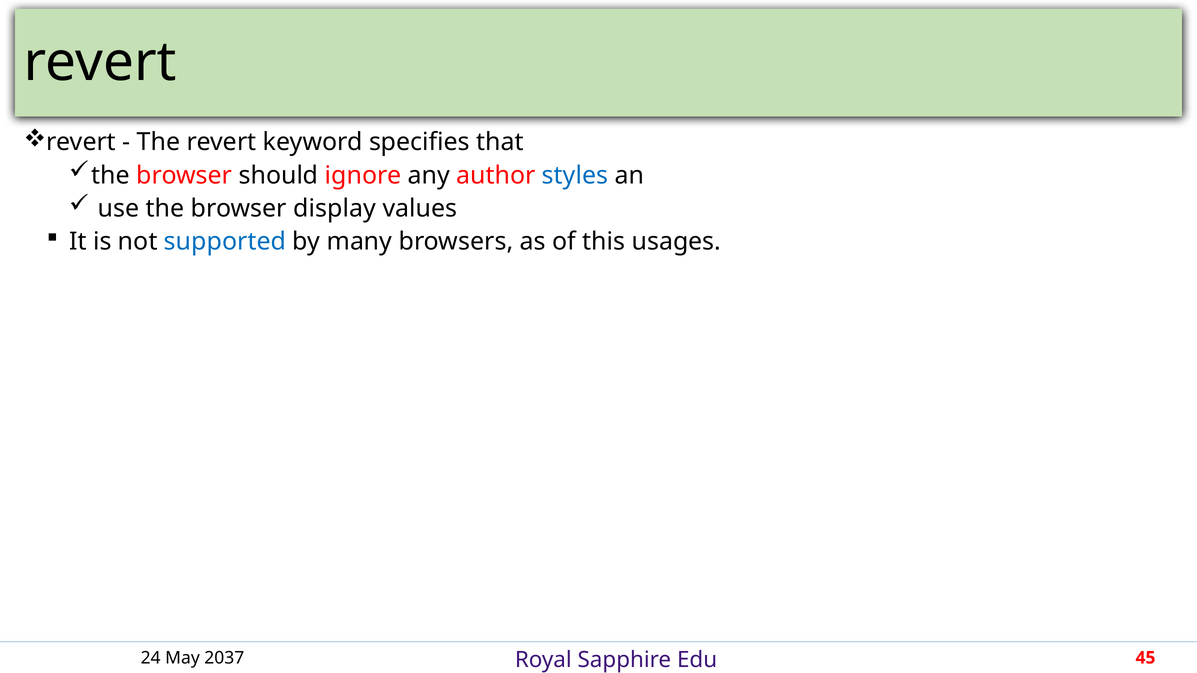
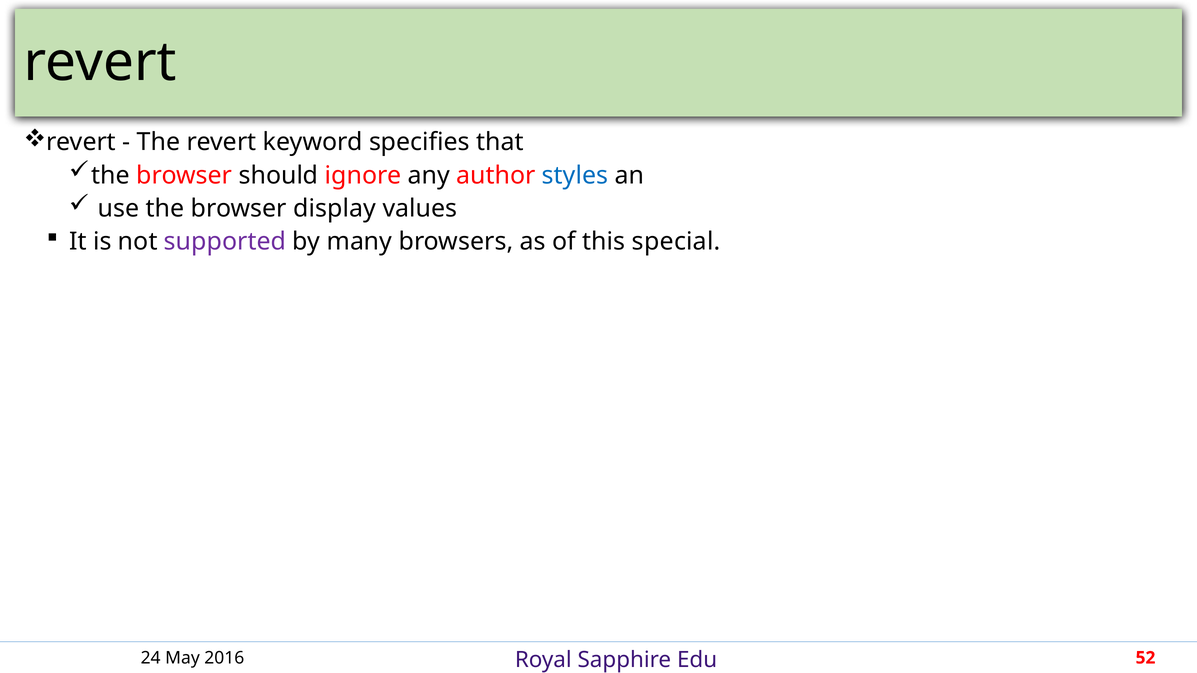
supported colour: blue -> purple
usages: usages -> special
2037: 2037 -> 2016
45: 45 -> 52
